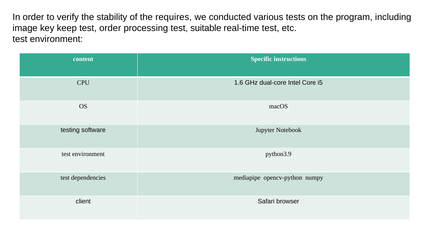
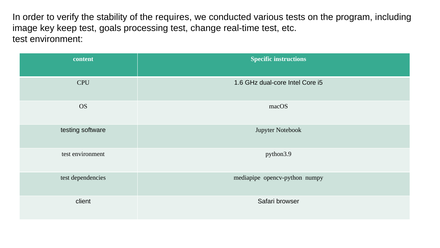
test order: order -> goals
suitable: suitable -> change
